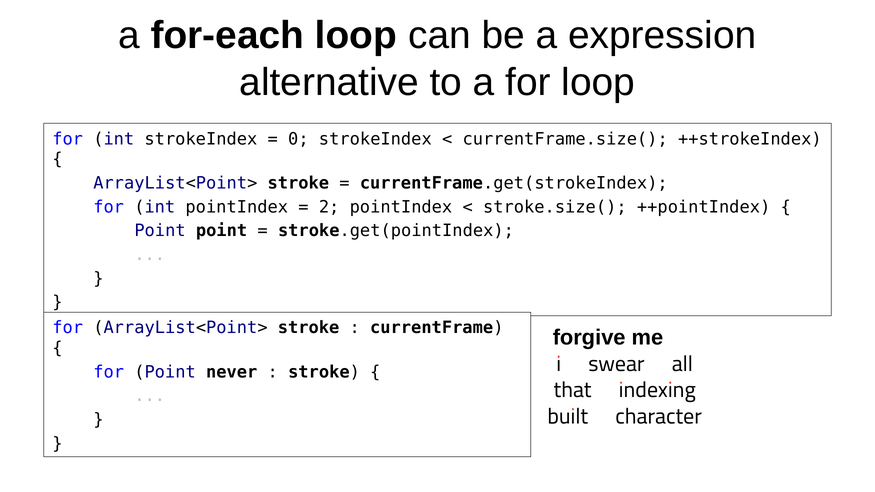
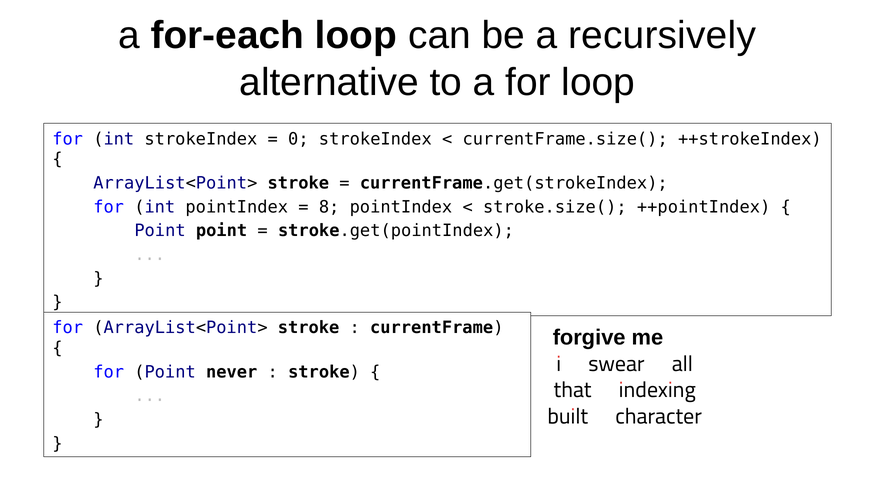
expression: expression -> recursively
2: 2 -> 8
